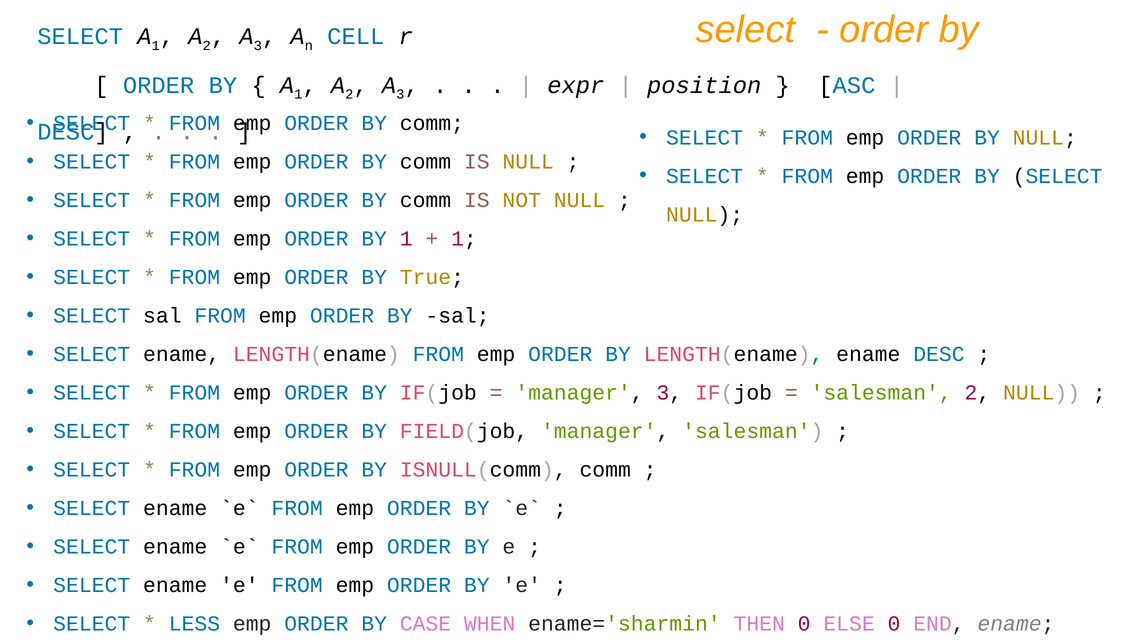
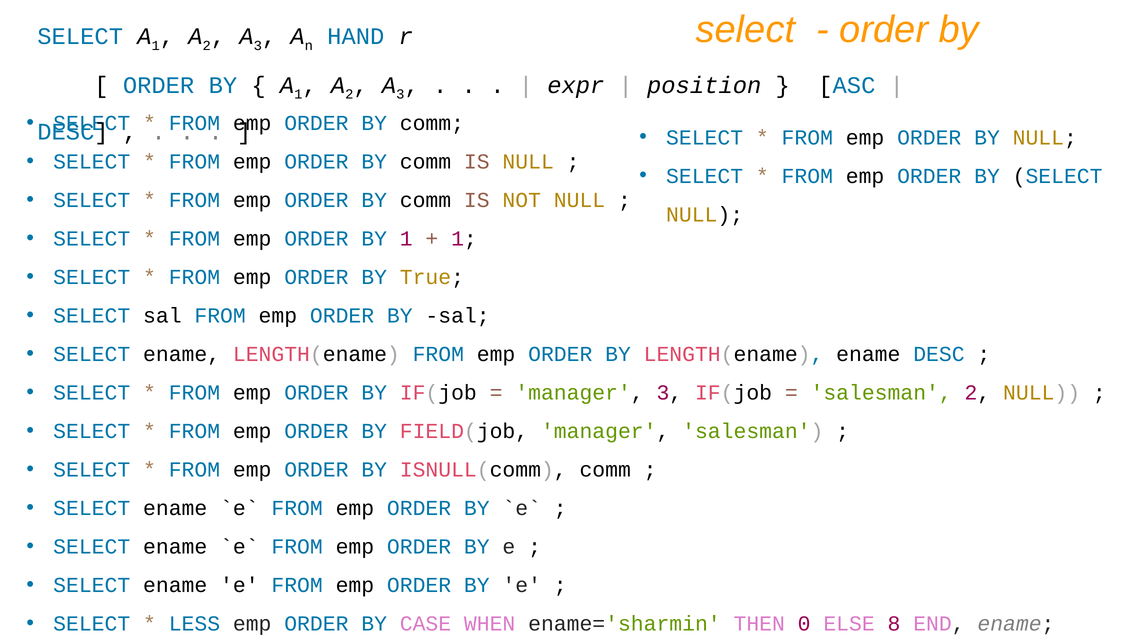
CELL: CELL -> HAND
ELSE 0: 0 -> 8
